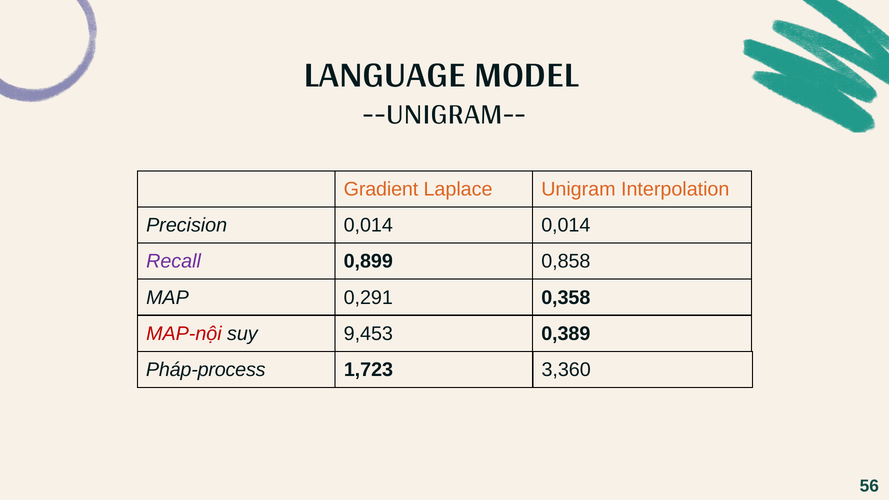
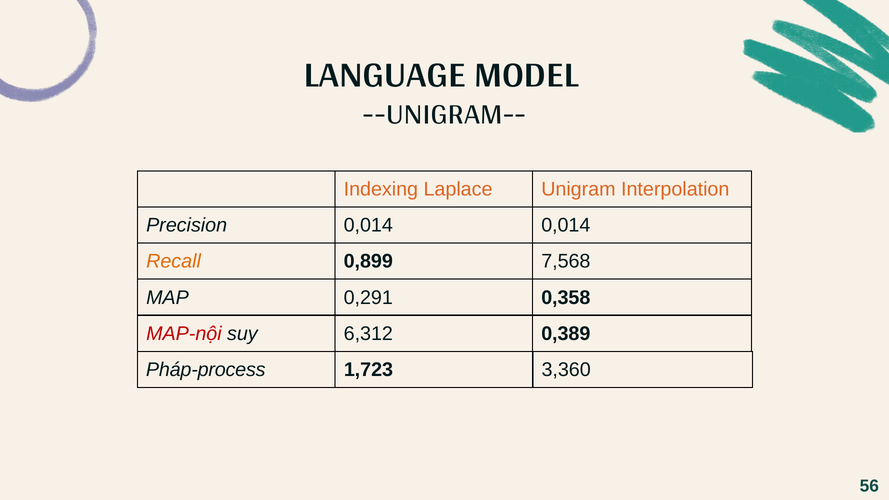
Gradient: Gradient -> Indexing
Recall colour: purple -> orange
0,858: 0,858 -> 7,568
9,453: 9,453 -> 6,312
